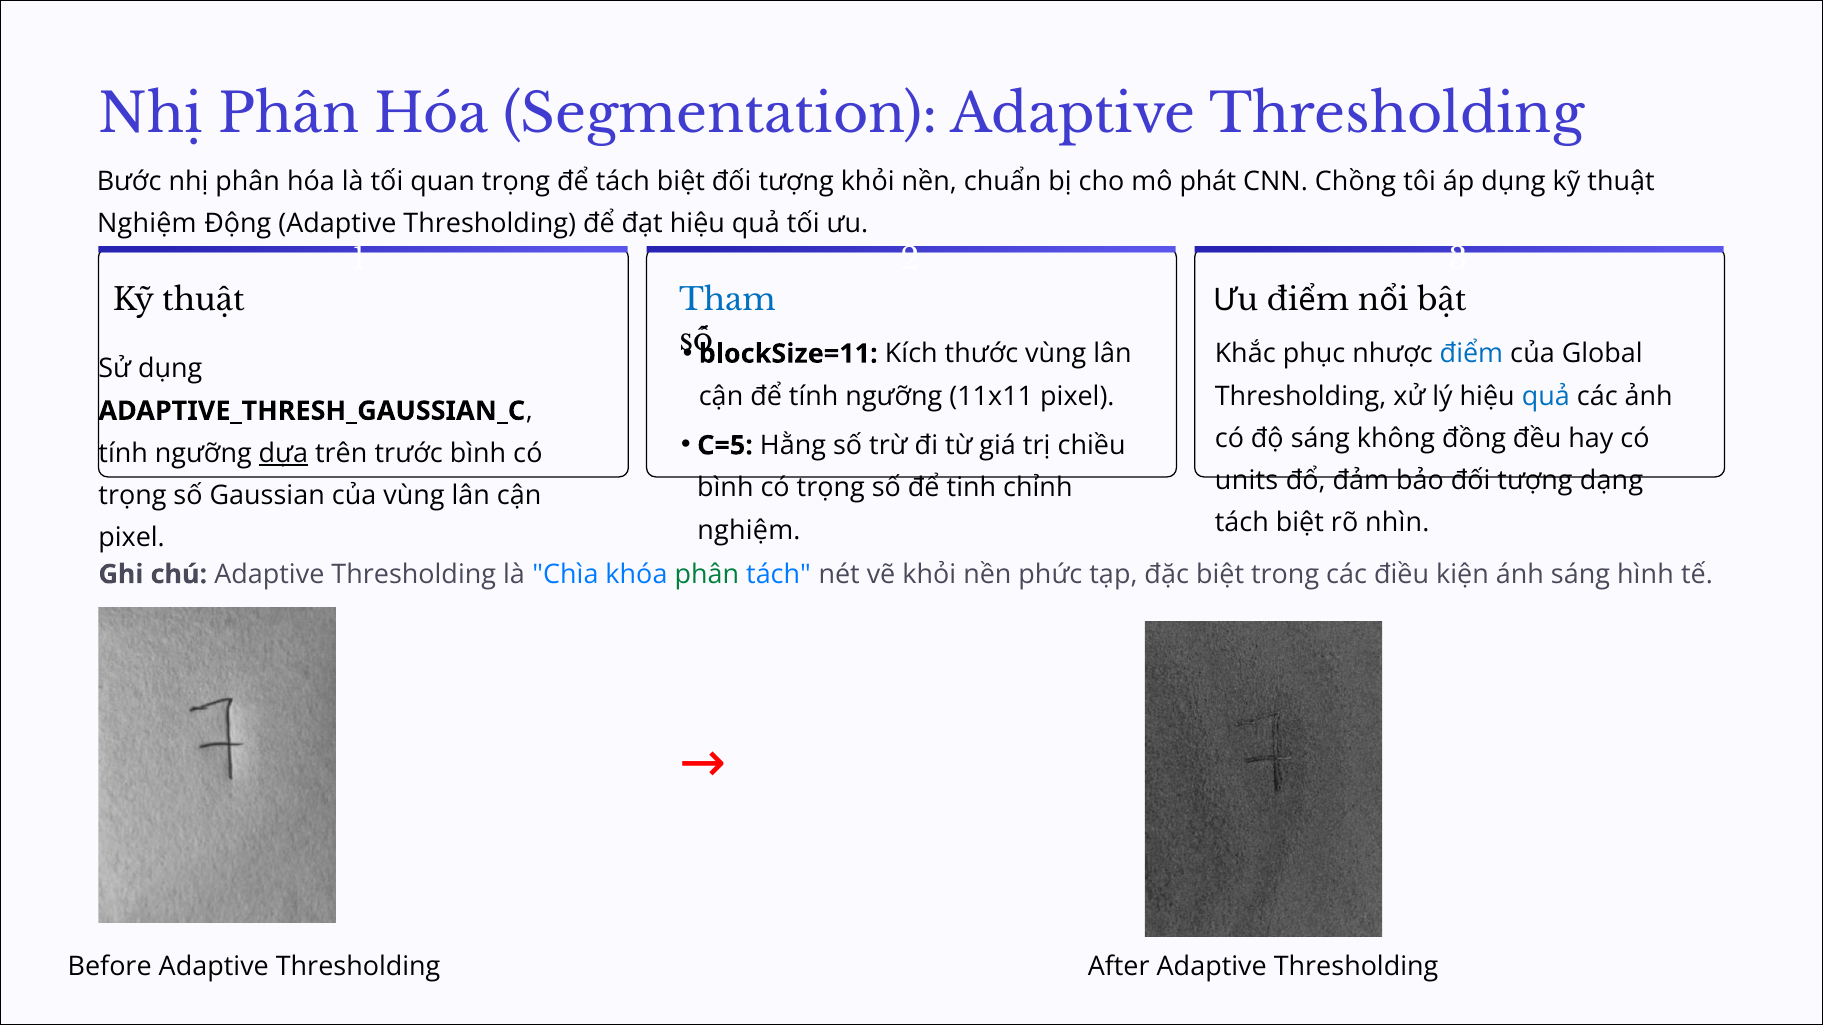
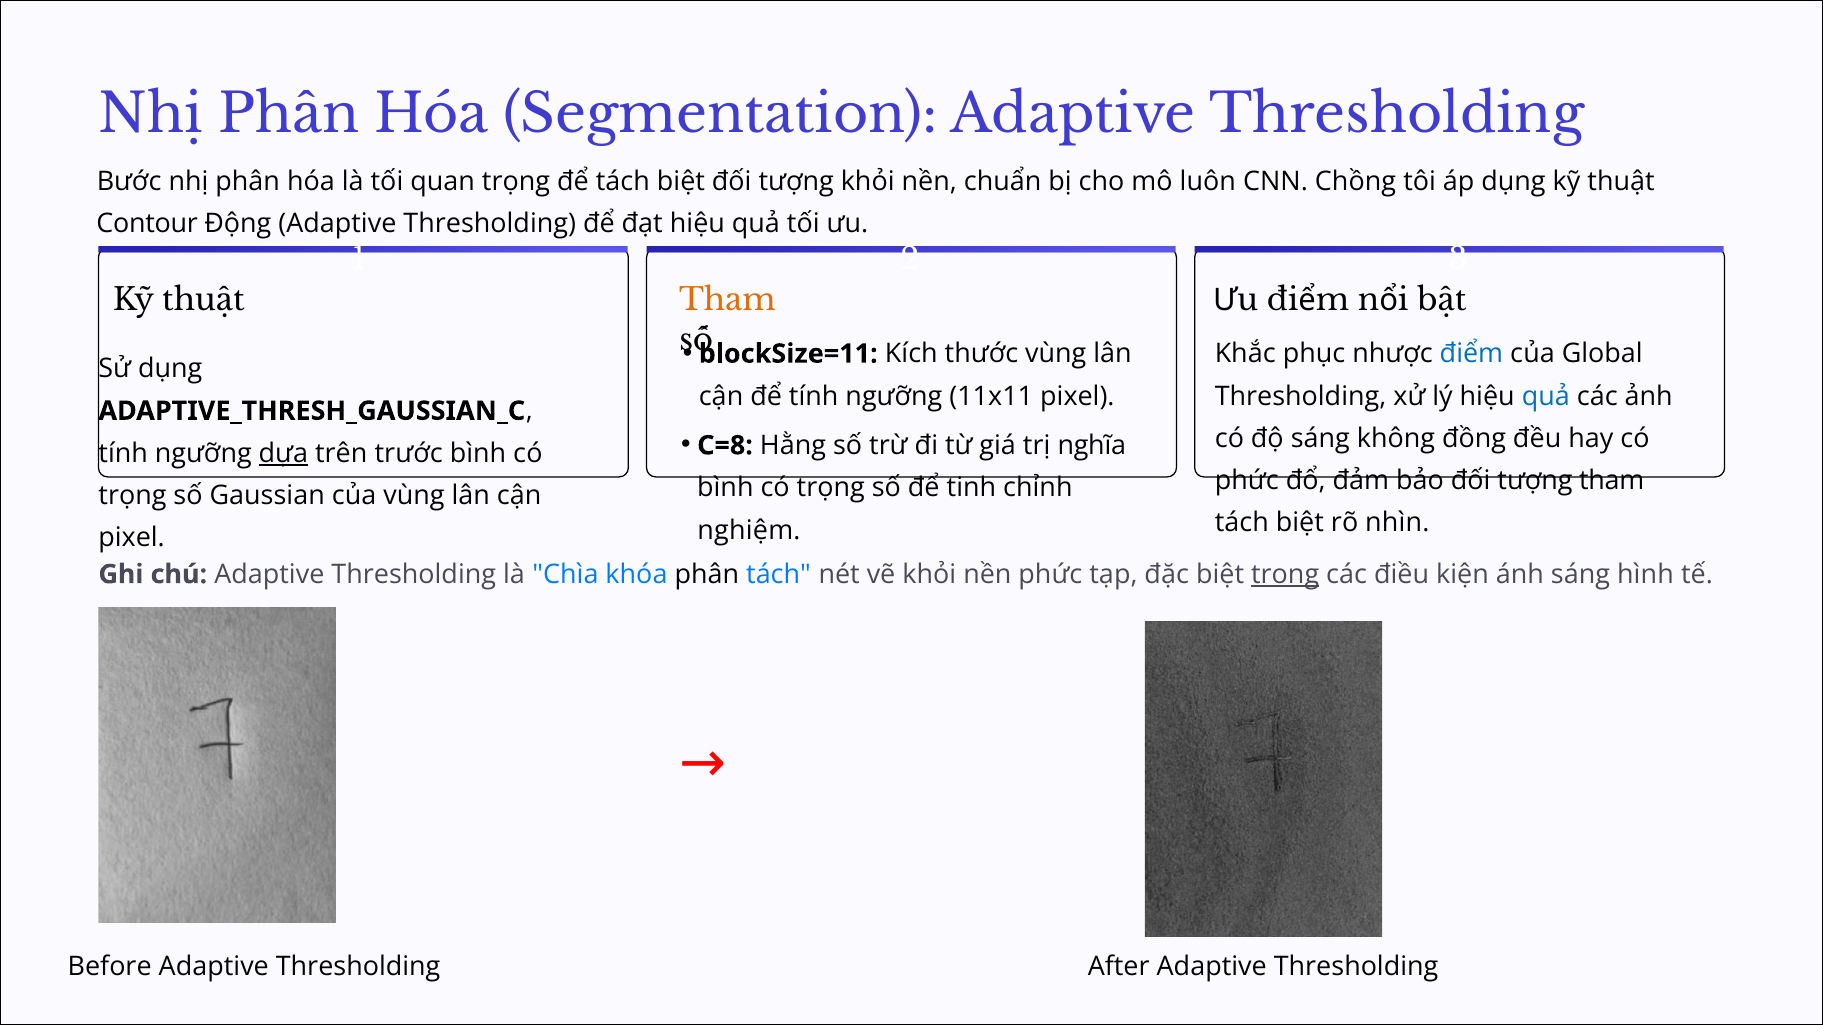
phát: phát -> luôn
Nghiệm at (147, 224): Nghiệm -> Contour
Tham at (727, 301) colour: blue -> orange
C=5: C=5 -> C=8
chiều: chiều -> nghĩa
units at (1247, 481): units -> phức
tượng dạng: dạng -> tham
phân at (707, 575) colour: green -> black
trong underline: none -> present
